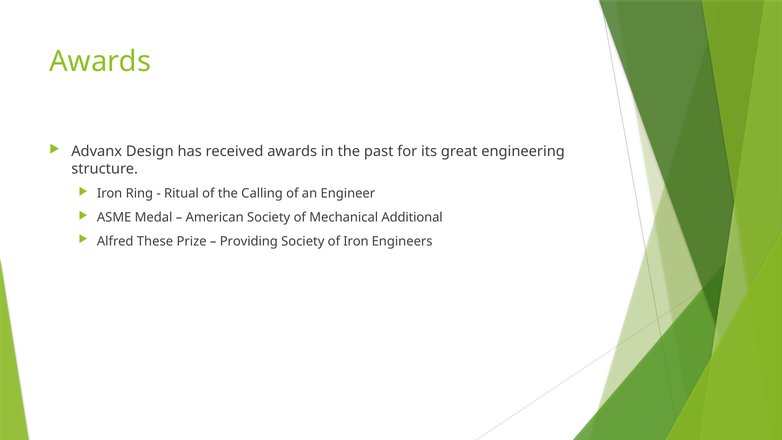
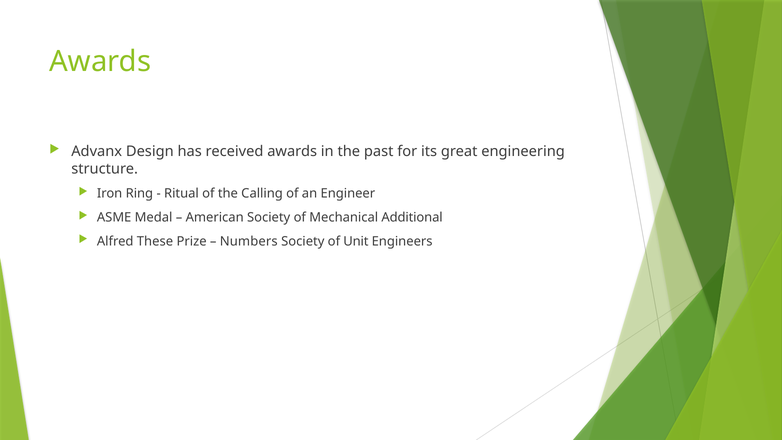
Providing: Providing -> Numbers
of Iron: Iron -> Unit
